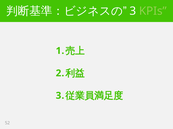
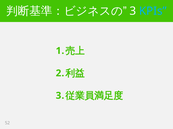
KPIs colour: light green -> light blue
